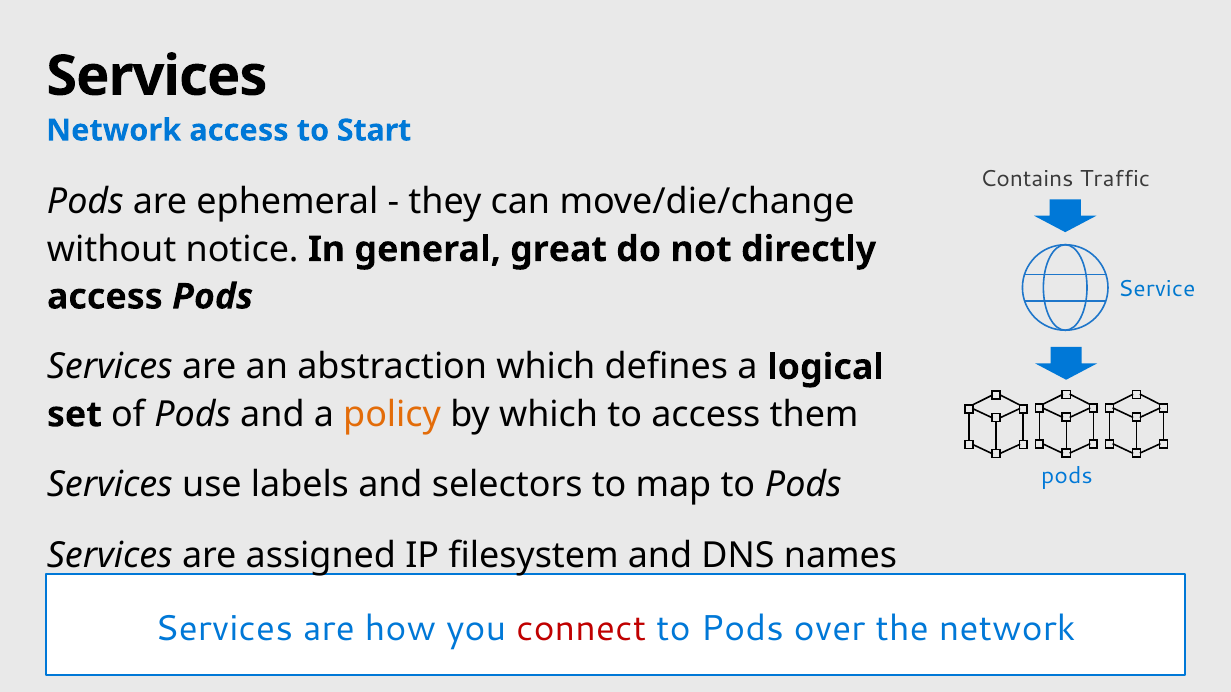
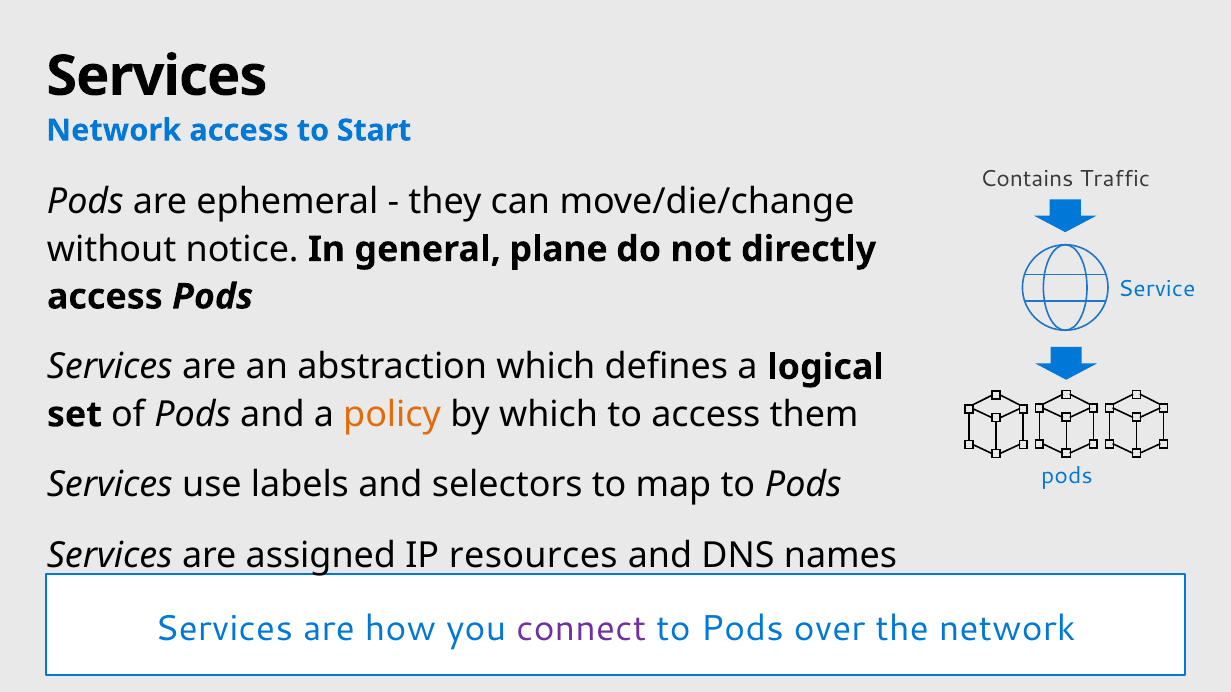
great: great -> plane
filesystem: filesystem -> resources
connect colour: red -> purple
